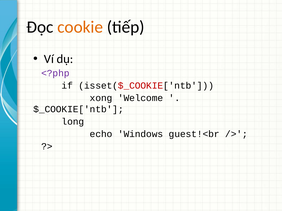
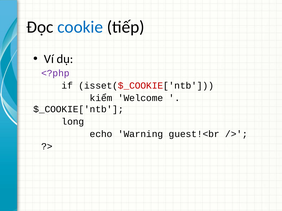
cookie colour: orange -> blue
xong: xong -> kiểm
Windows: Windows -> Warning
